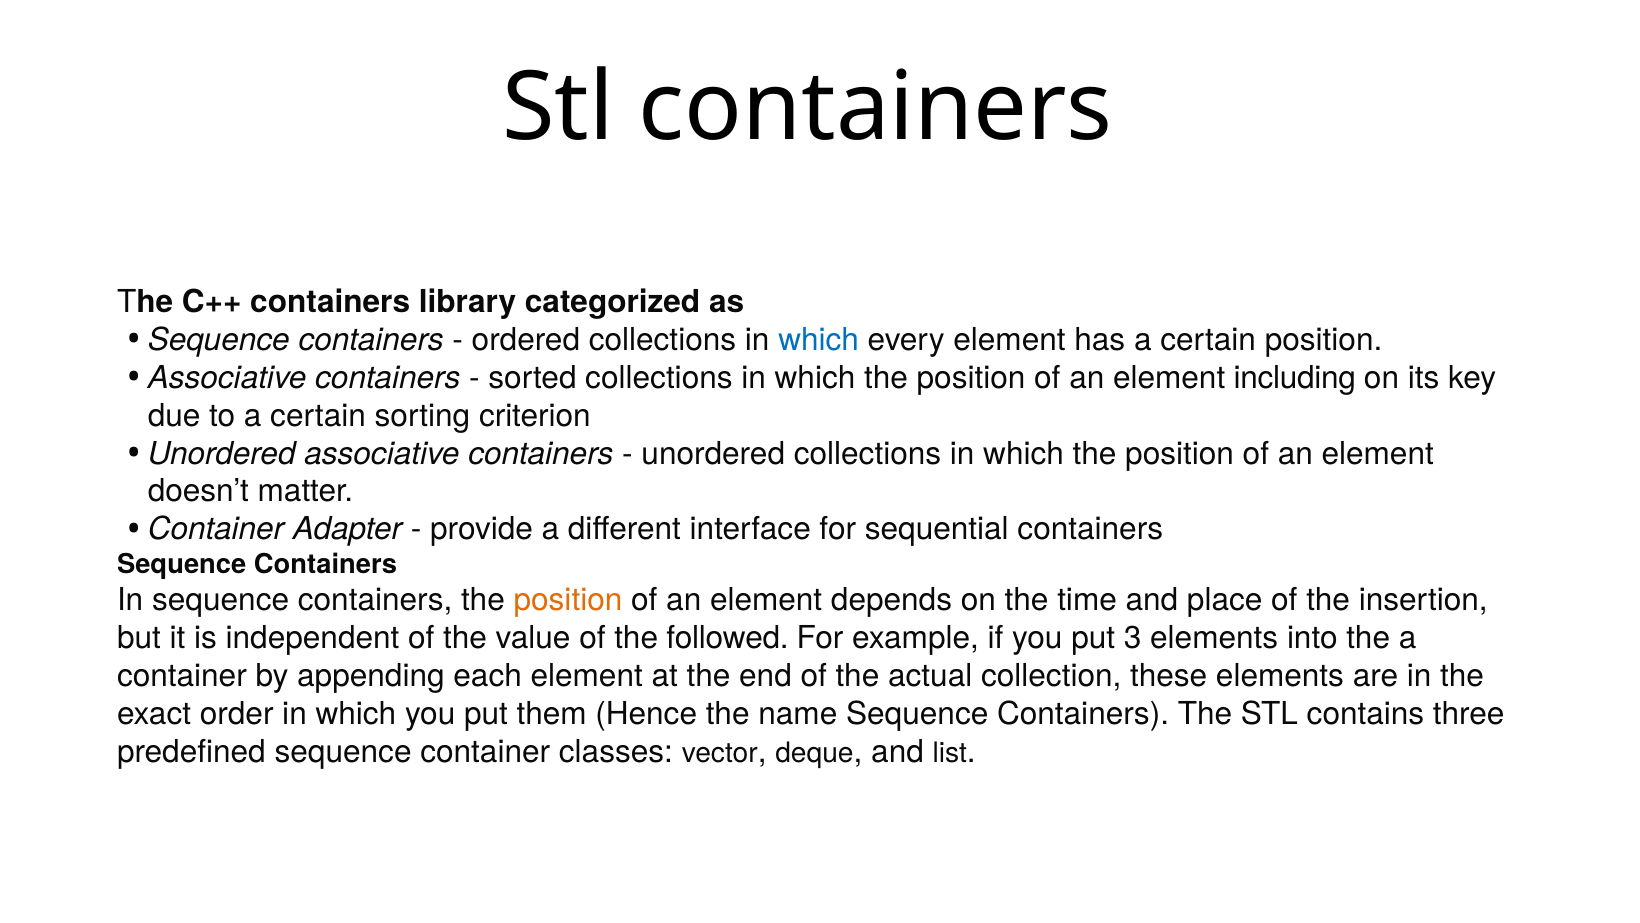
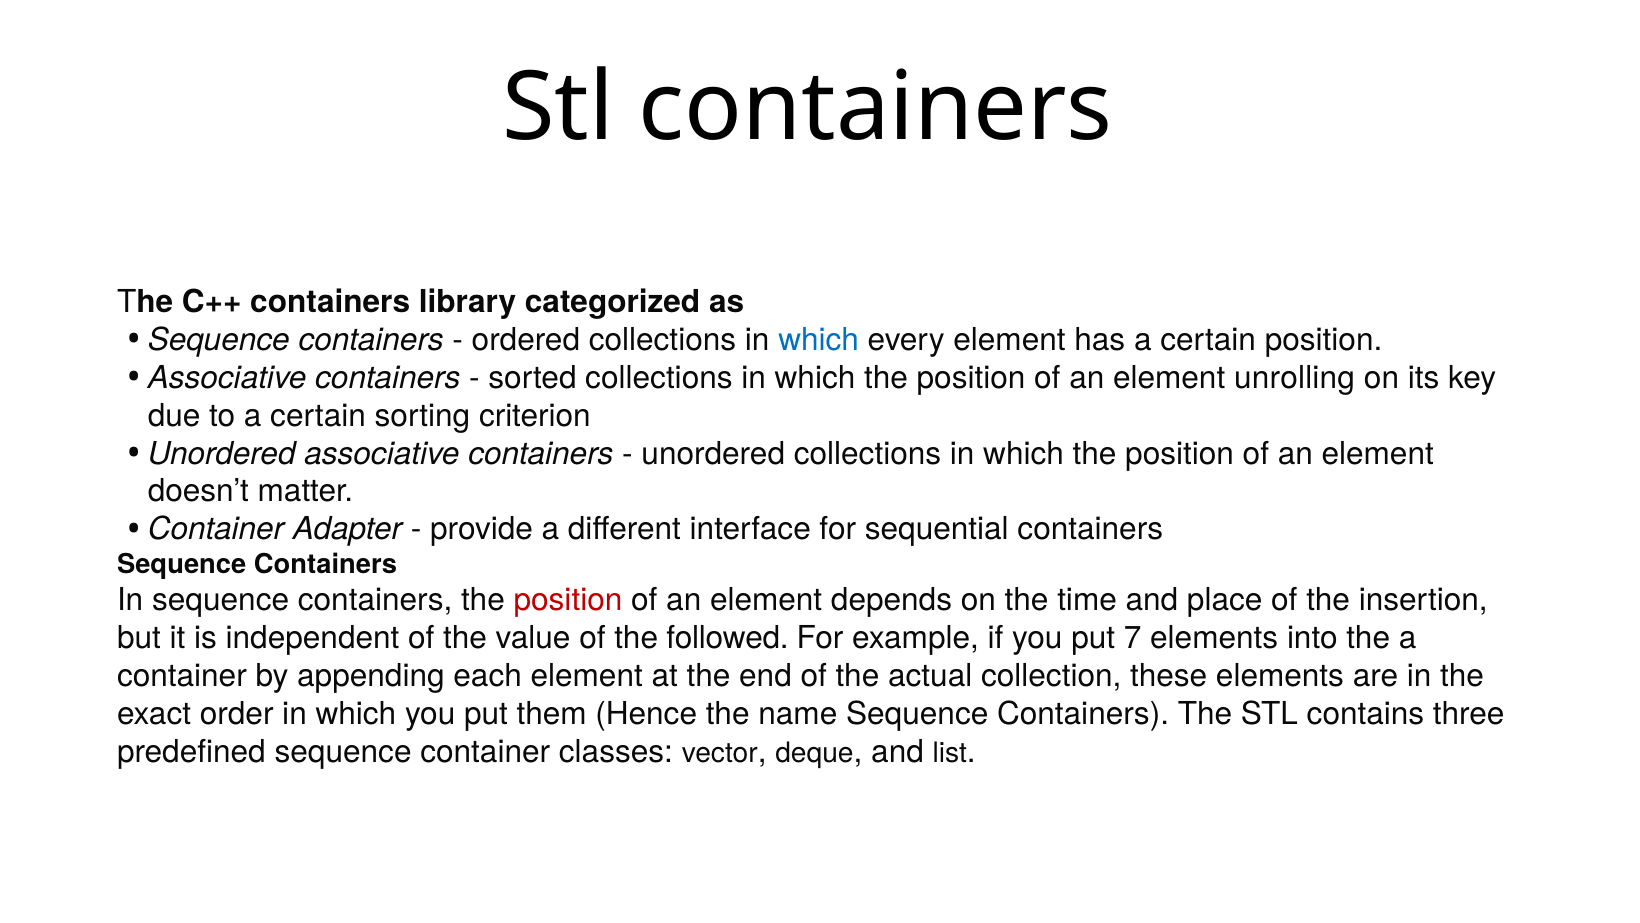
including: including -> unrolling
position at (568, 600) colour: orange -> red
3: 3 -> 7
